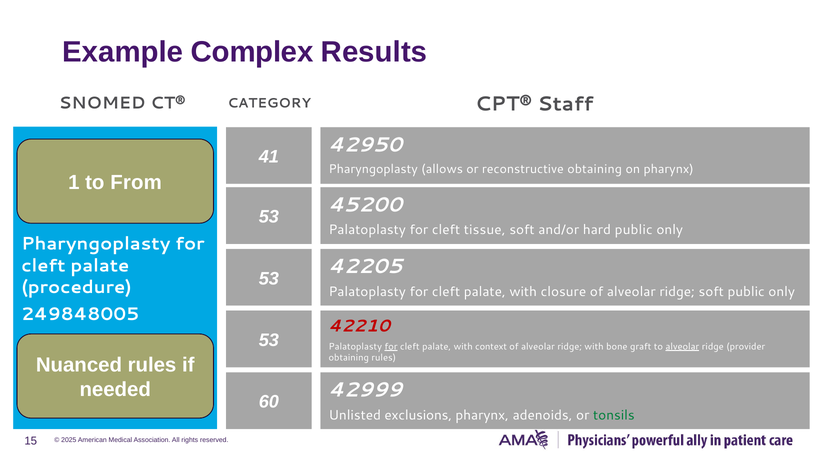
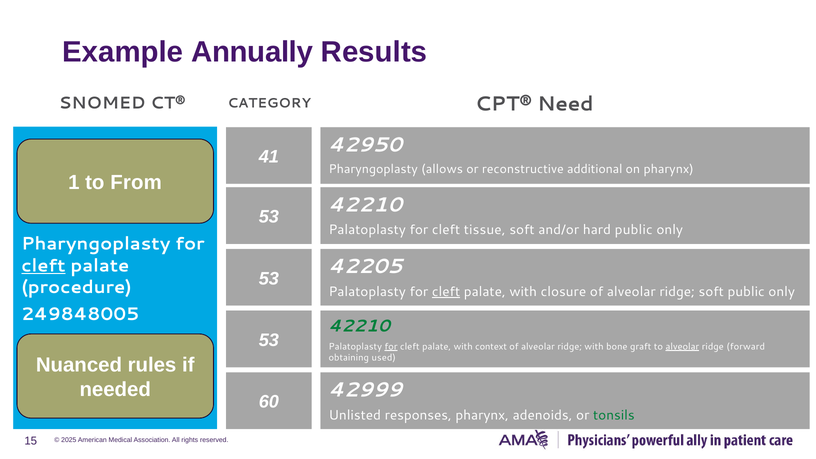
Complex: Complex -> Annually
Staff: Staff -> Need
reconstructive obtaining: obtaining -> additional
45200 at (365, 205): 45200 -> 42210
cleft at (43, 266) underline: none -> present
cleft at (446, 292) underline: none -> present
42210 at (359, 326) colour: red -> green
provider: provider -> forward
obtaining rules: rules -> used
exclusions: exclusions -> responses
